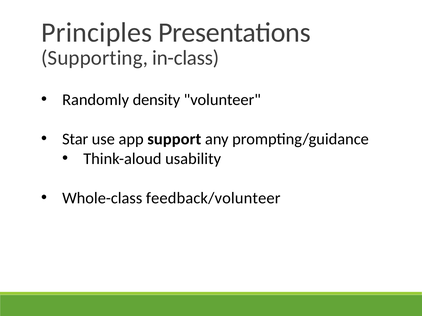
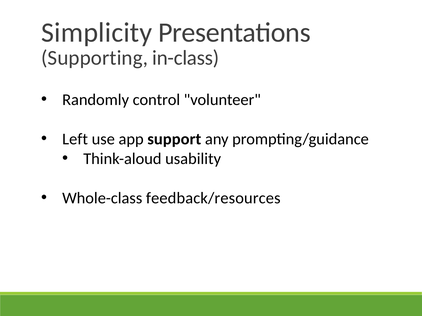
Principles: Principles -> Simplicity
density: density -> control
Star: Star -> Left
feedback/volunteer: feedback/volunteer -> feedback/resources
